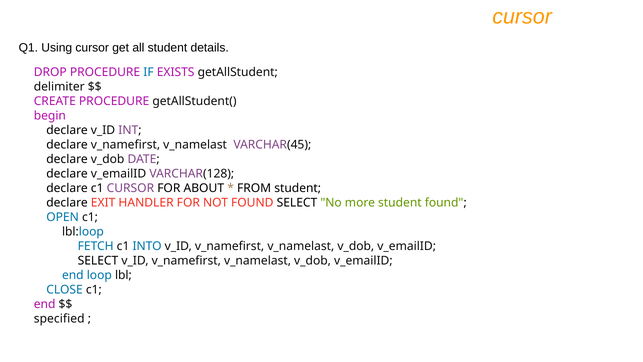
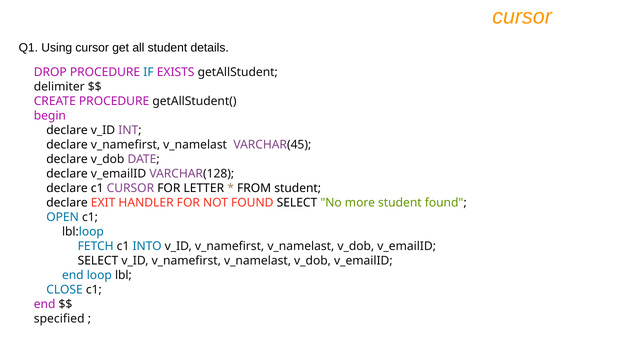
ABOUT: ABOUT -> LETTER
